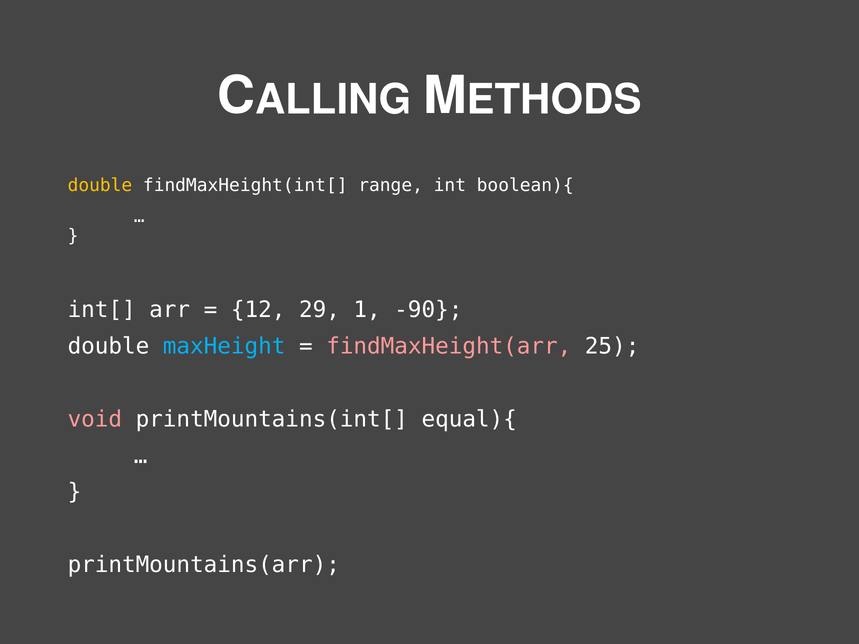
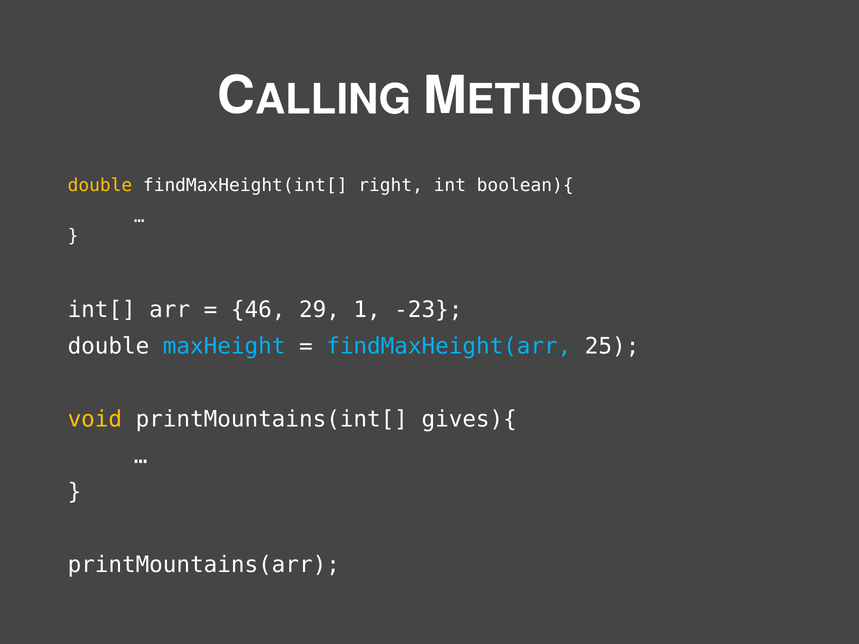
range: range -> right
12: 12 -> 46
-90: -90 -> -23
findMaxHeight(arr colour: pink -> light blue
void colour: pink -> yellow
equal){: equal){ -> gives){
